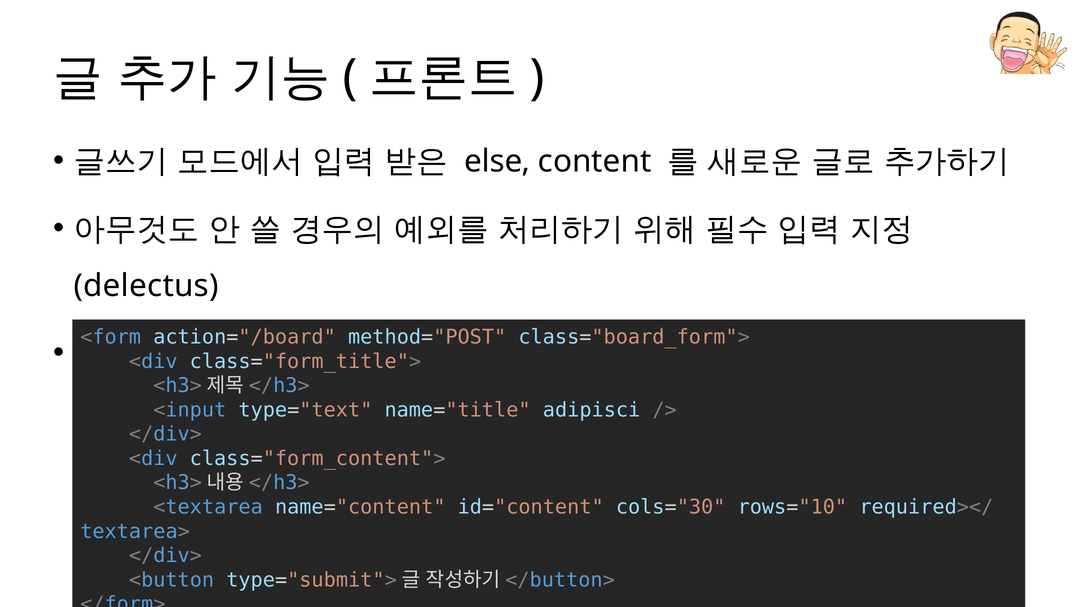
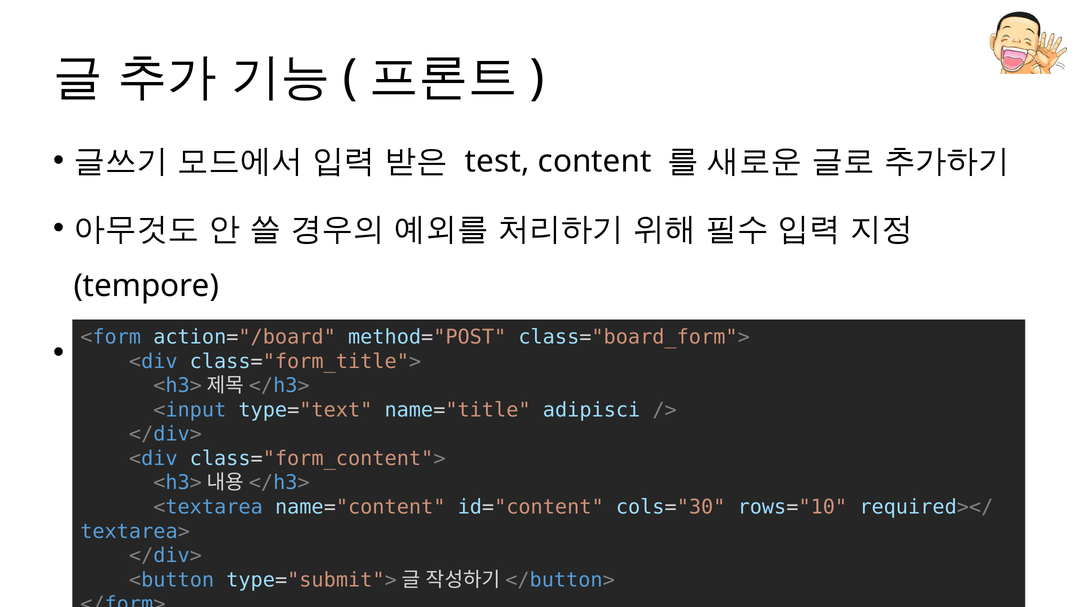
else: else -> test
delectus: delectus -> tempore
